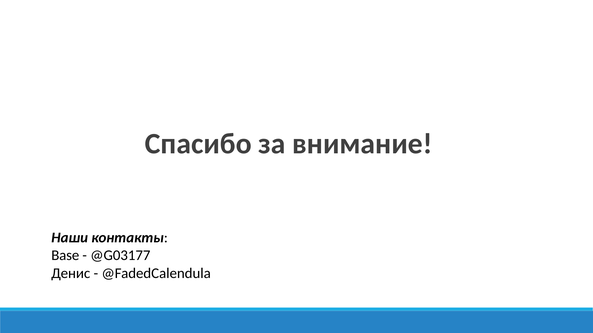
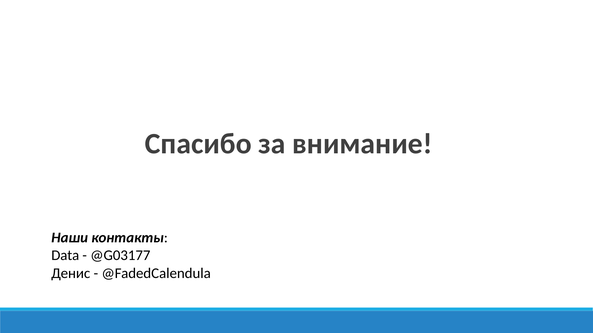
Base: Base -> Data
